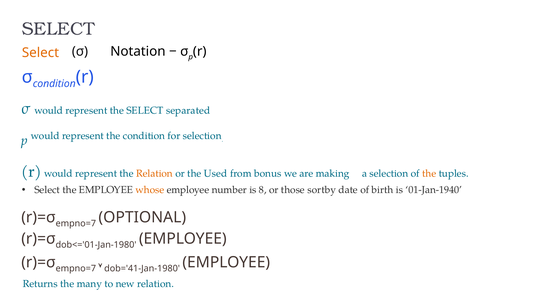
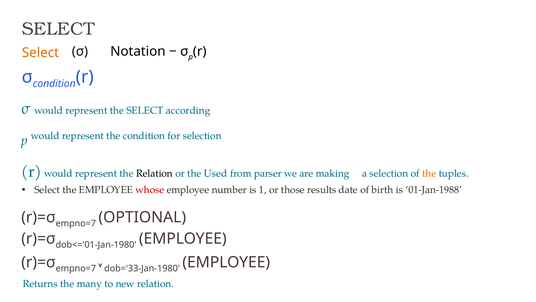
separated: separated -> according
Relation at (154, 173) colour: orange -> black
bonus: bonus -> parser
whose colour: orange -> red
8: 8 -> 1
sortby: sortby -> results
01-Jan-1940: 01-Jan-1940 -> 01-Jan-1988
dob='41-Jan-1980: dob='41-Jan-1980 -> dob='33-Jan-1980
